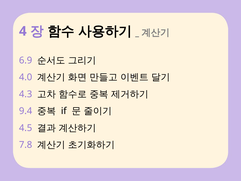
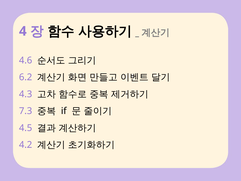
6.9: 6.9 -> 4.6
4.0: 4.0 -> 6.2
9.4: 9.4 -> 7.3
7.8: 7.8 -> 4.2
